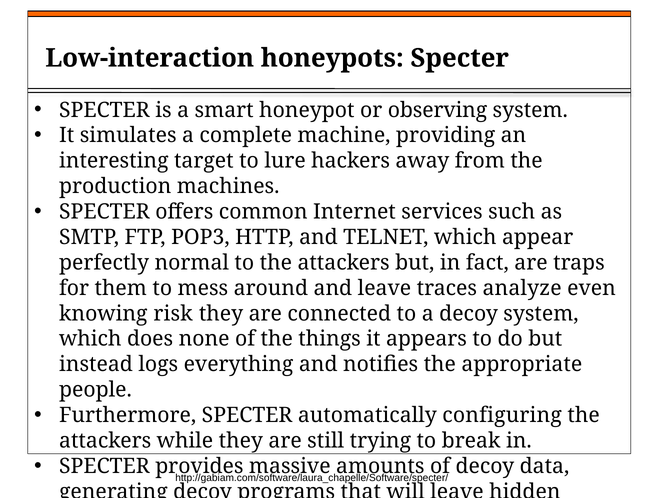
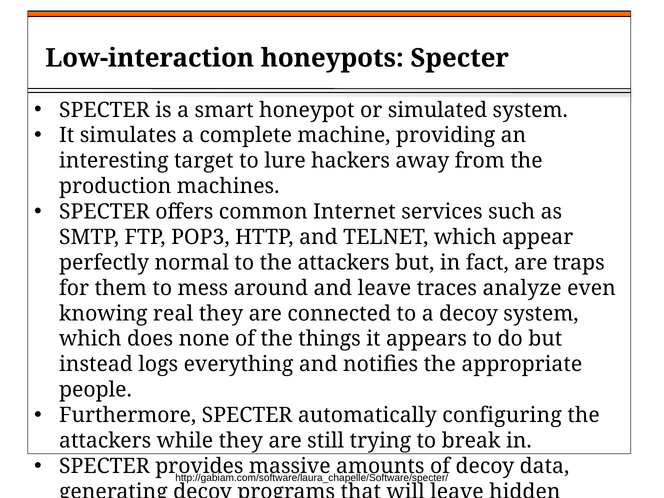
observing: observing -> simulated
risk: risk -> real
